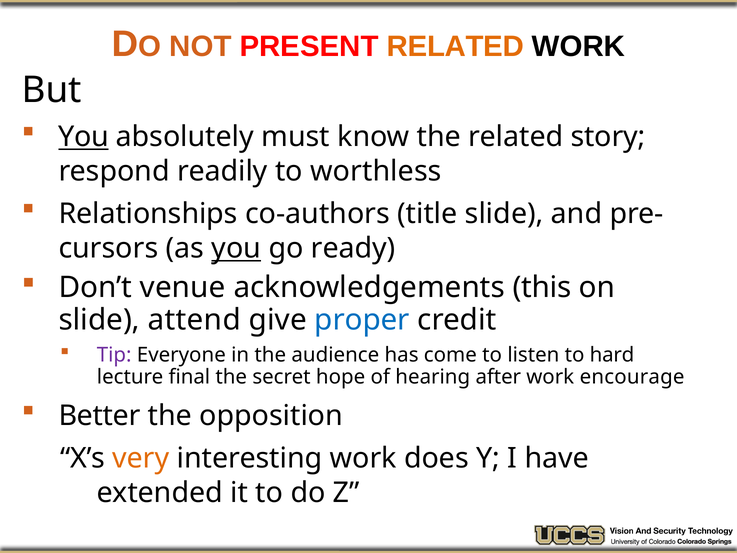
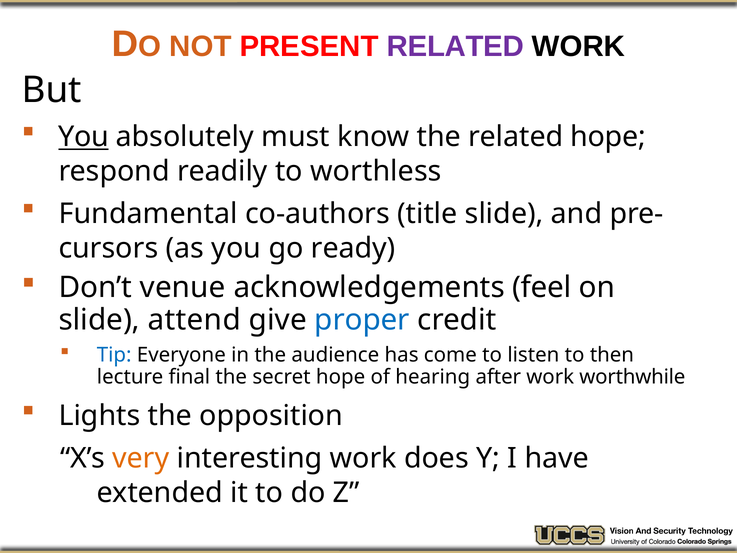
RELATED at (455, 47) colour: orange -> purple
related story: story -> hope
Relationships: Relationships -> Fundamental
you at (236, 248) underline: present -> none
this: this -> feel
Tip colour: purple -> blue
hard: hard -> then
encourage: encourage -> worthwhile
Better: Better -> Lights
